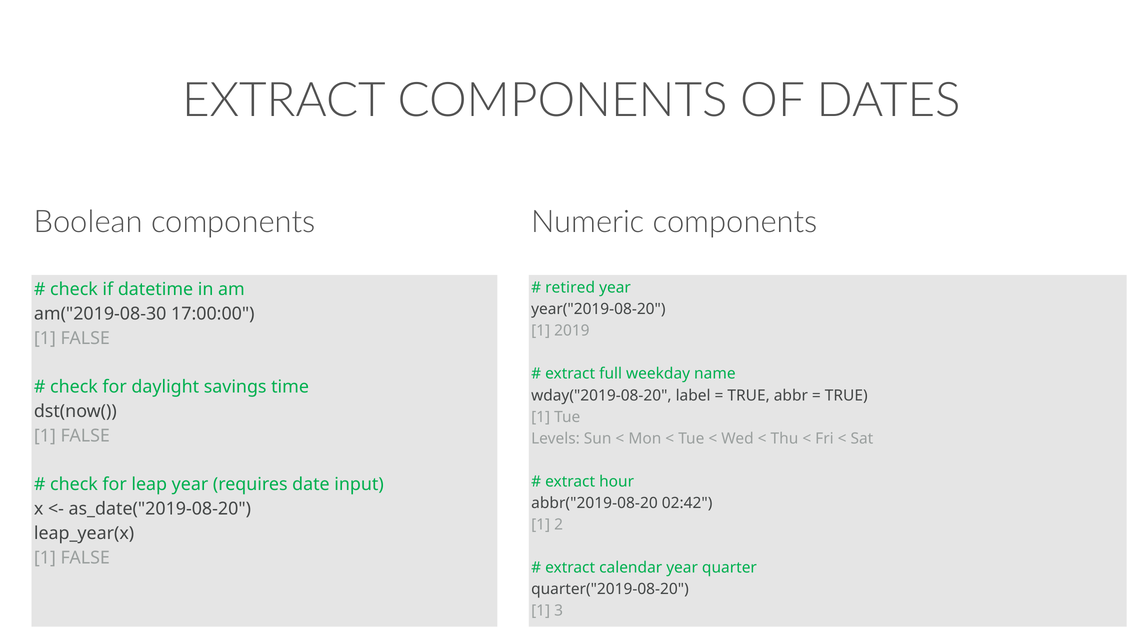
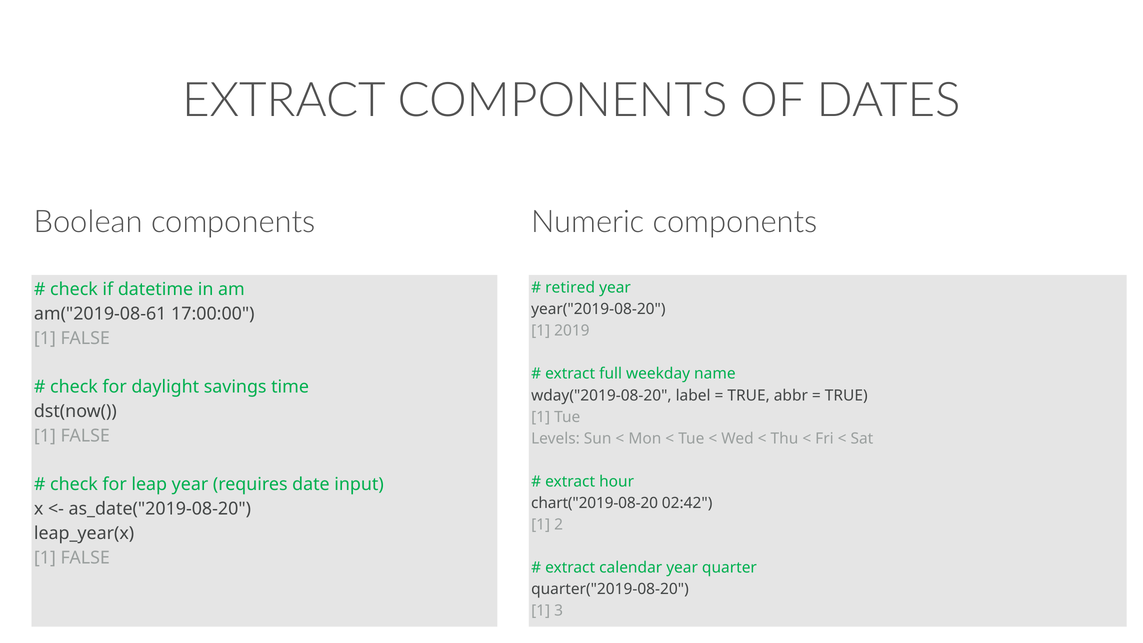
am("2019-08-30: am("2019-08-30 -> am("2019-08-61
abbr("2019-08-20: abbr("2019-08-20 -> chart("2019-08-20
